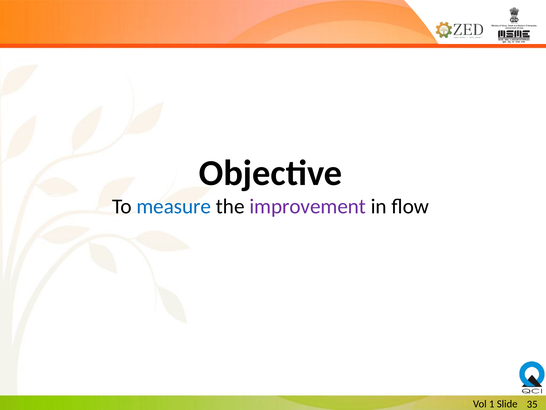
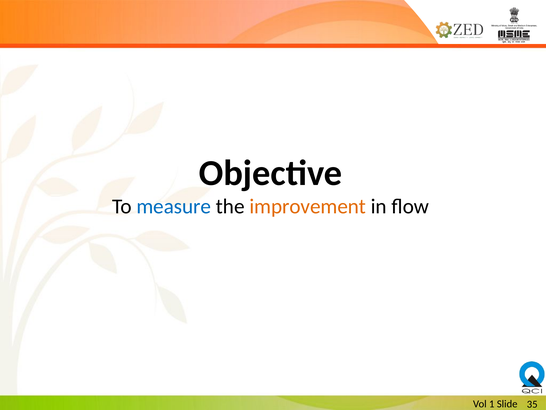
improvement colour: purple -> orange
